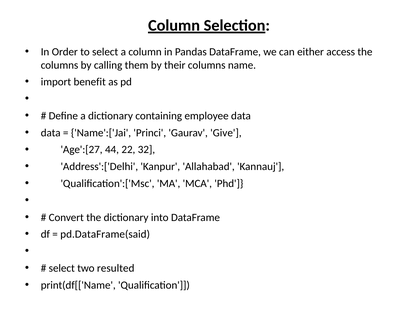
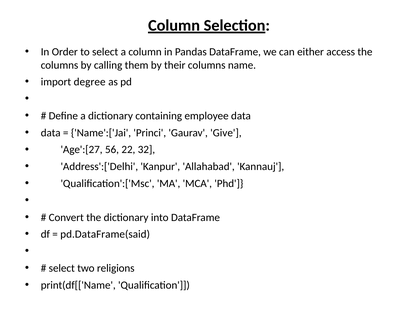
benefit: benefit -> degree
44: 44 -> 56
resulted: resulted -> religions
